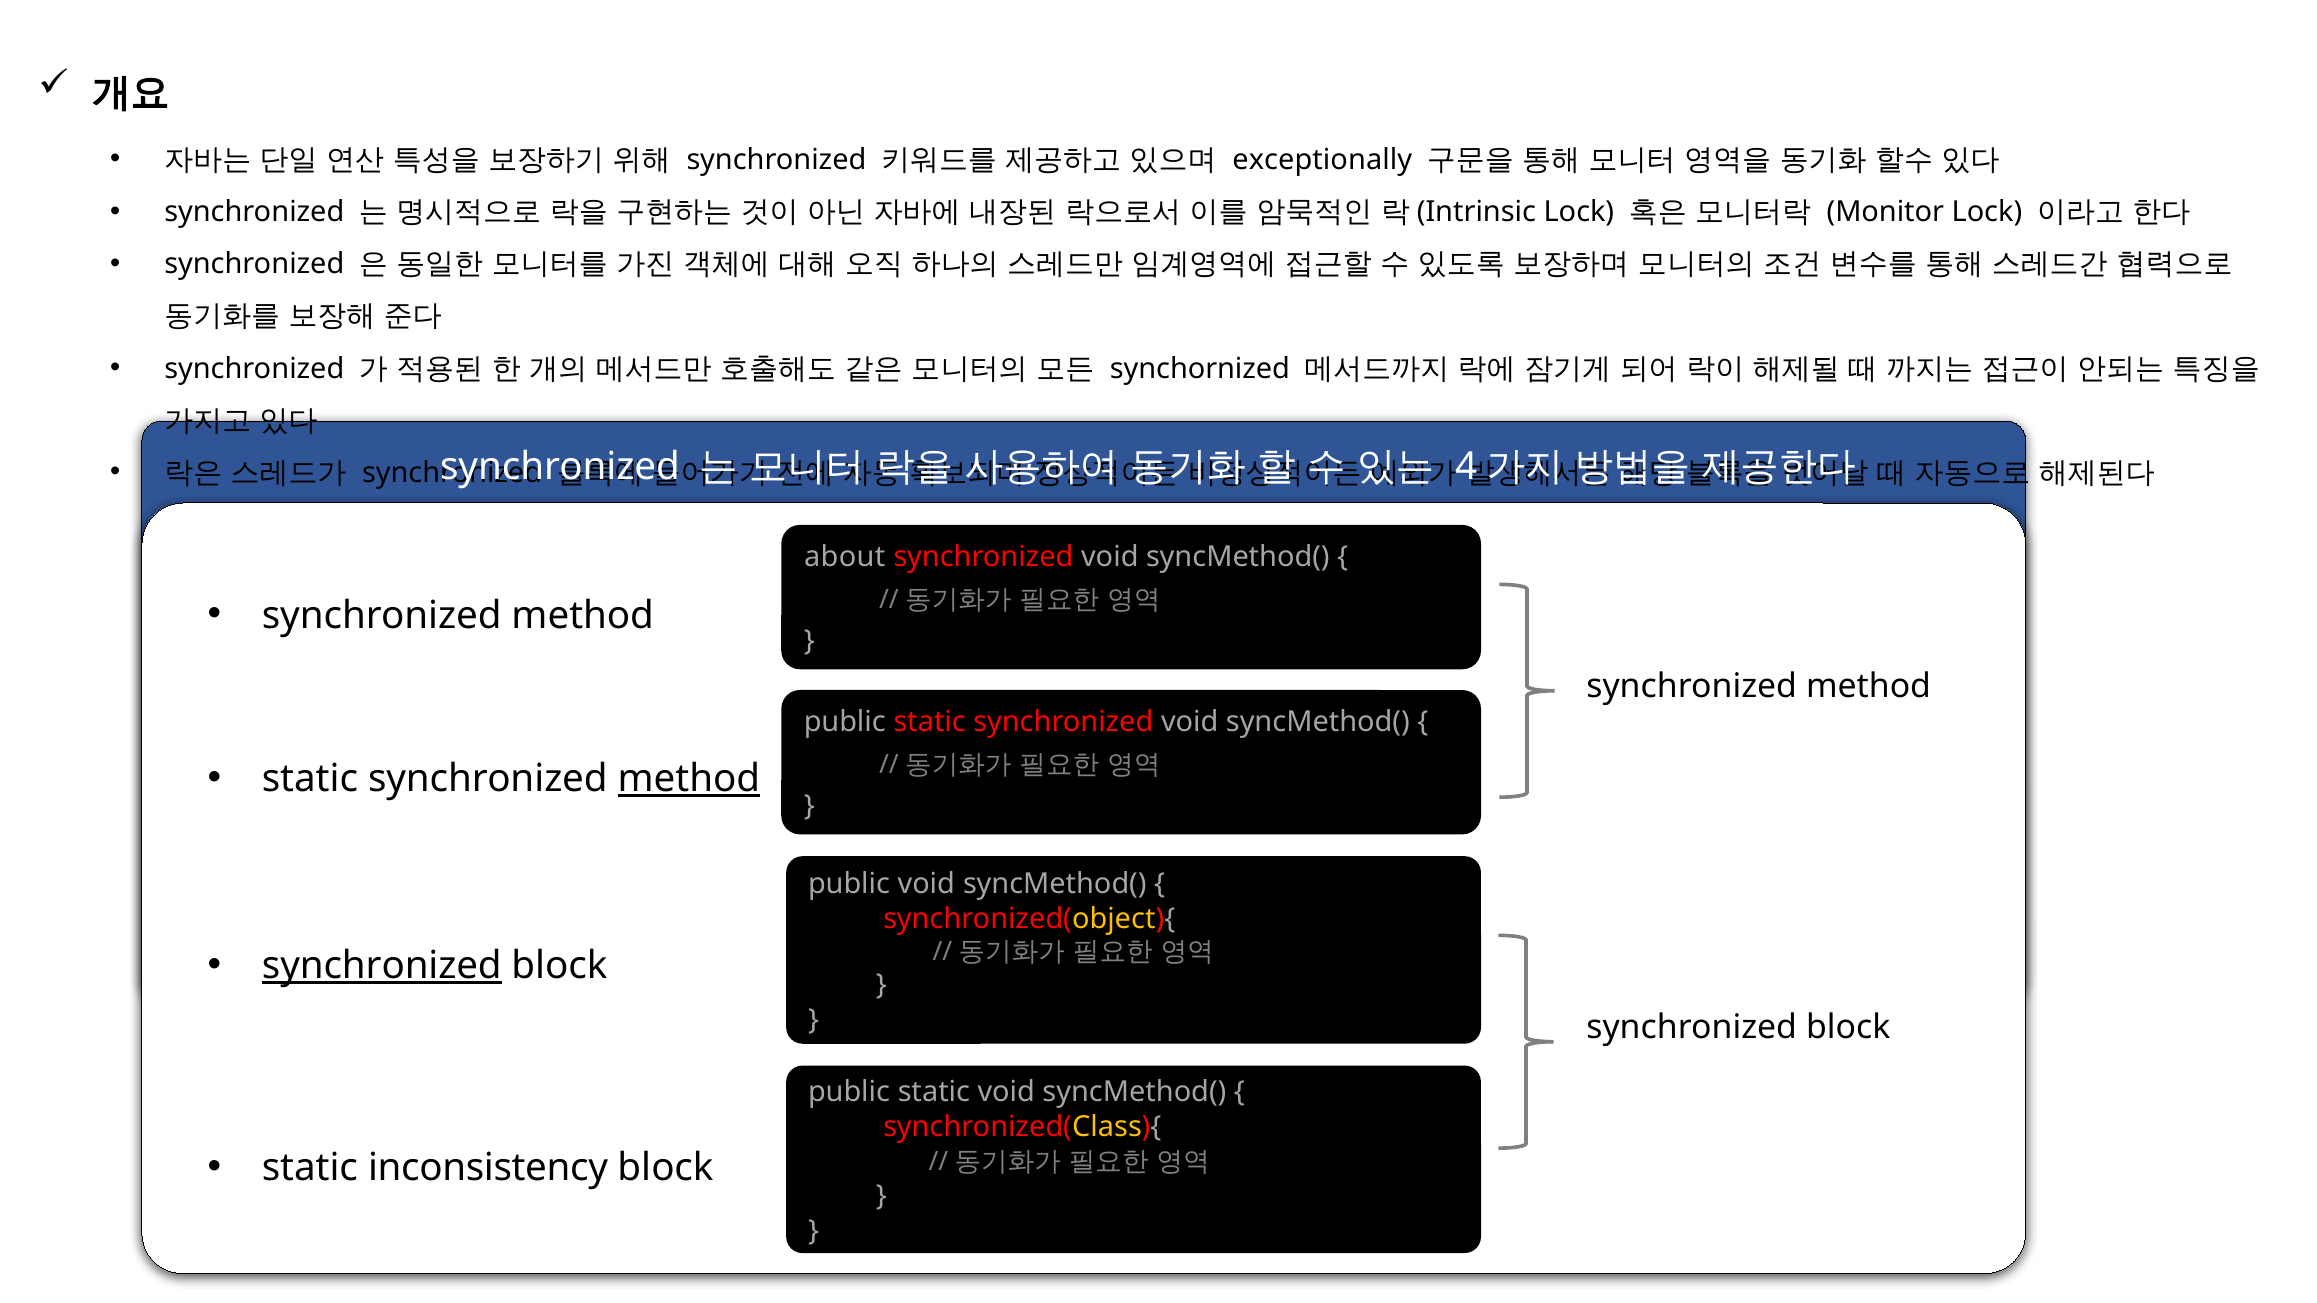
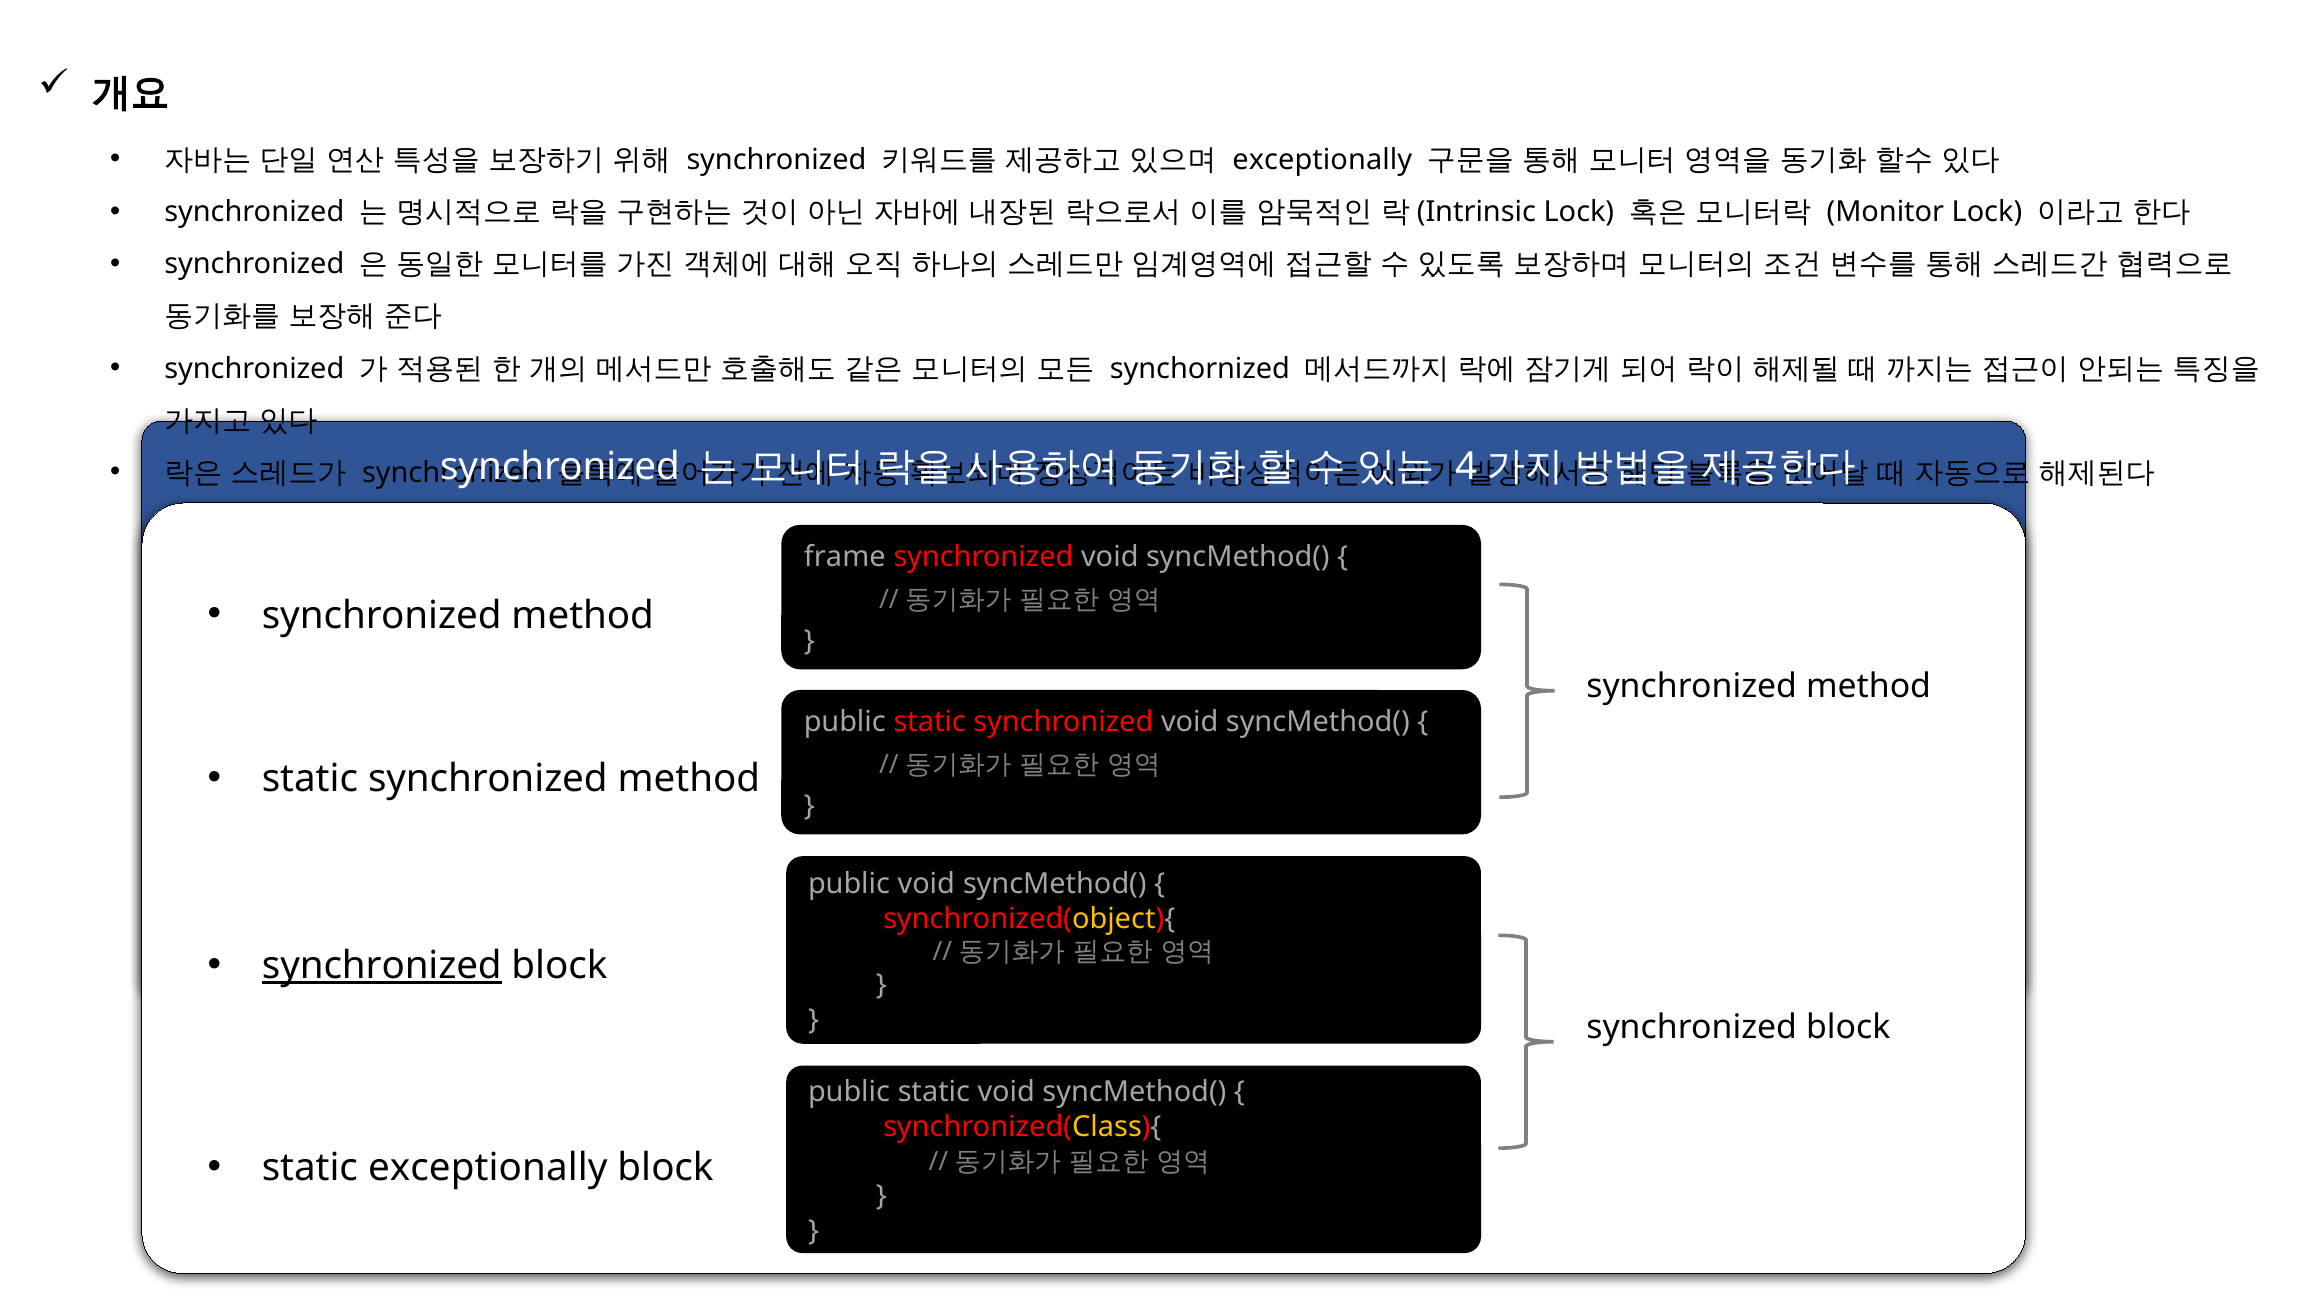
about: about -> frame
method at (689, 779) underline: present -> none
static inconsistency: inconsistency -> exceptionally
